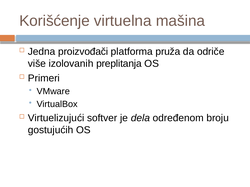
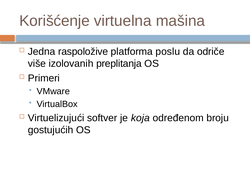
proizvođači: proizvođači -> raspoložive
pruža: pruža -> poslu
dela: dela -> koja
